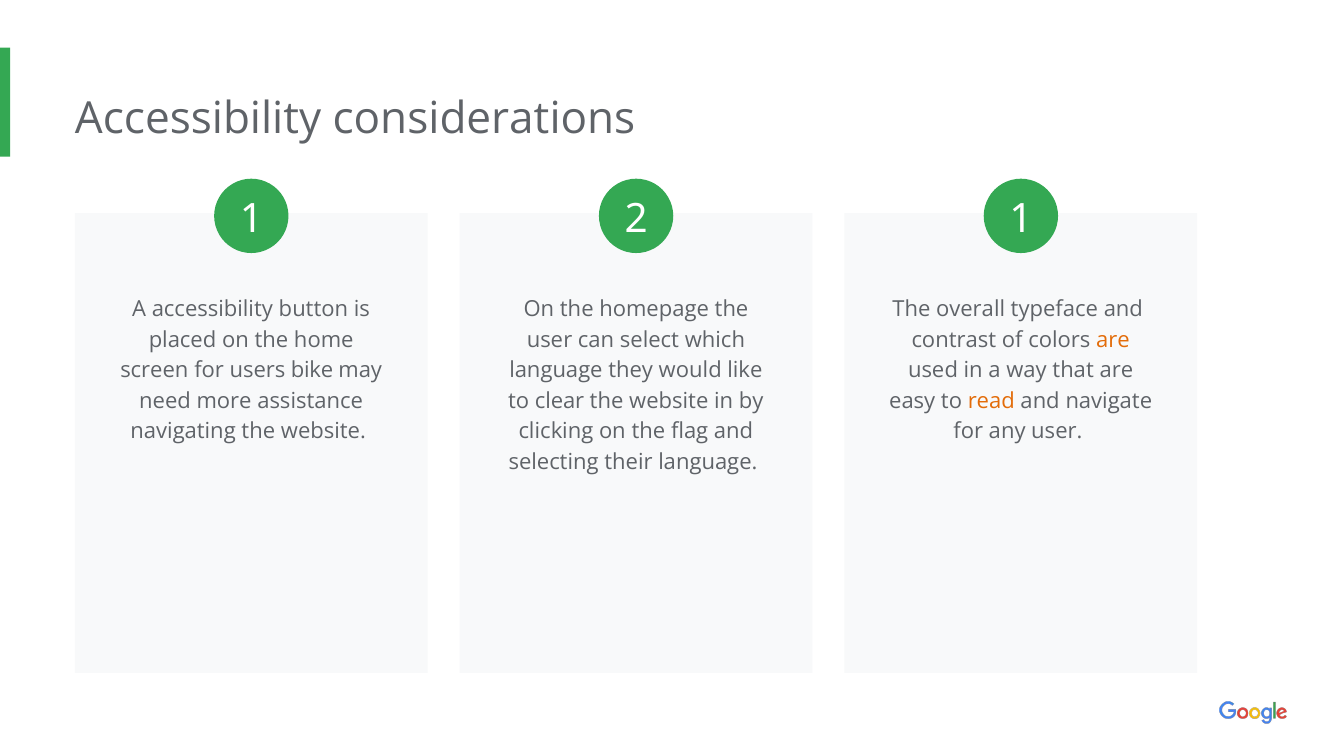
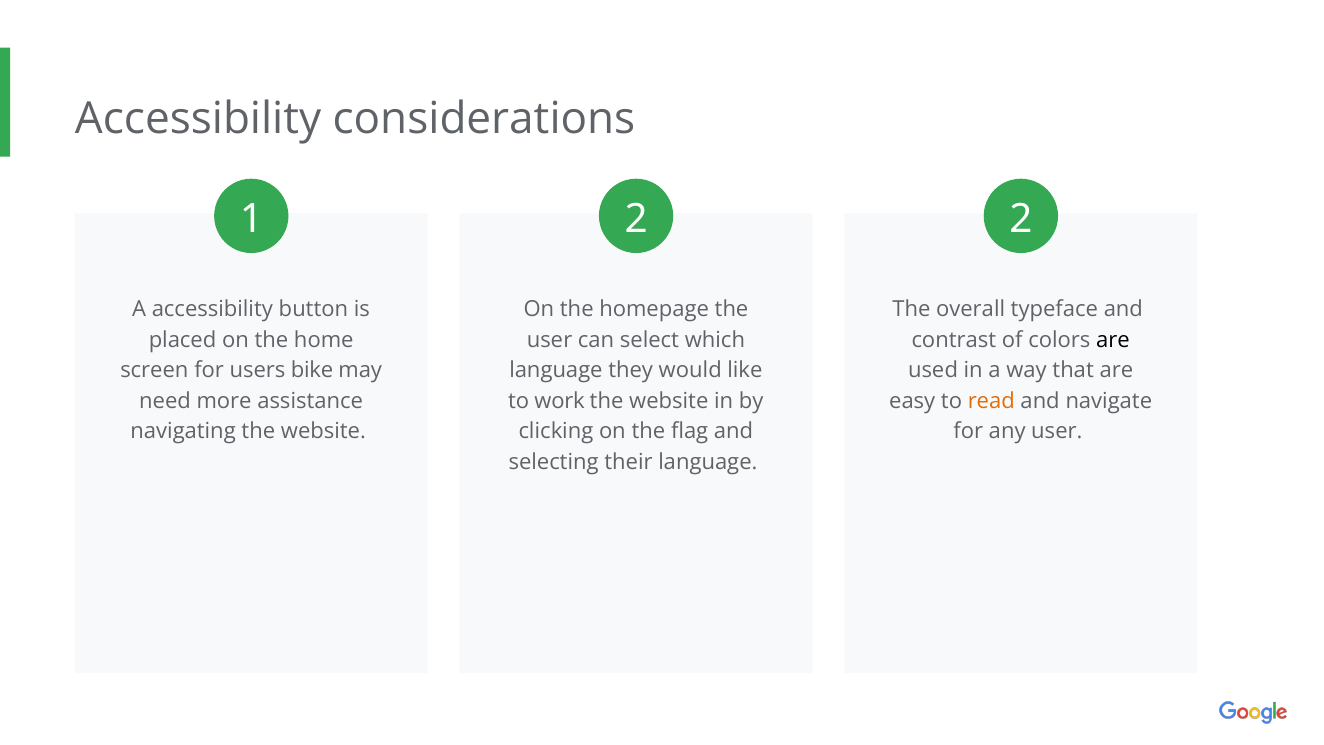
2 1: 1 -> 2
are at (1113, 340) colour: orange -> black
clear: clear -> work
